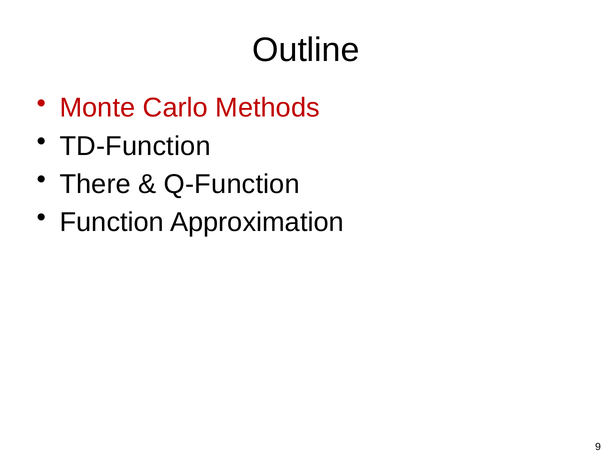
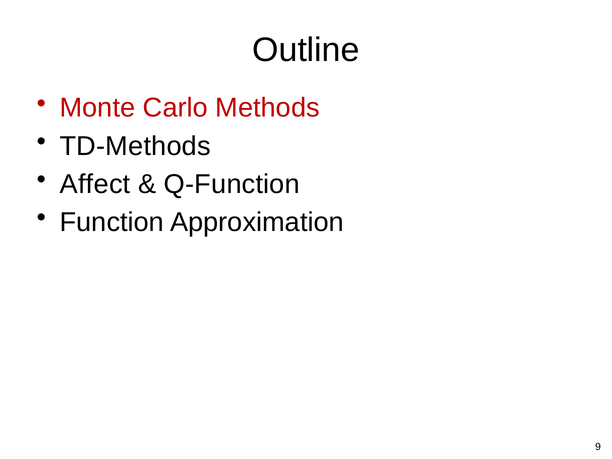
TD-Function: TD-Function -> TD-Methods
There: There -> Affect
